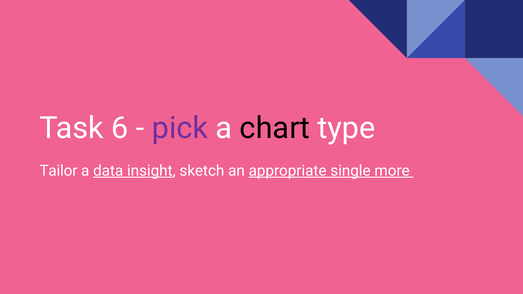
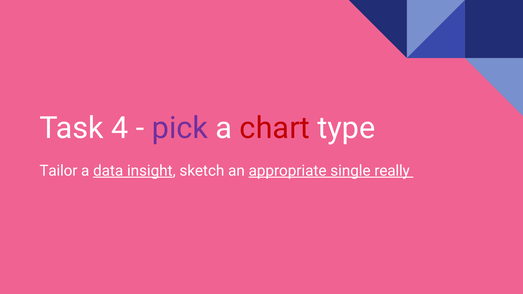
6: 6 -> 4
chart colour: black -> red
more: more -> really
